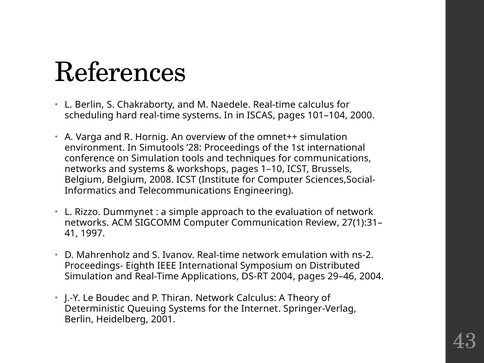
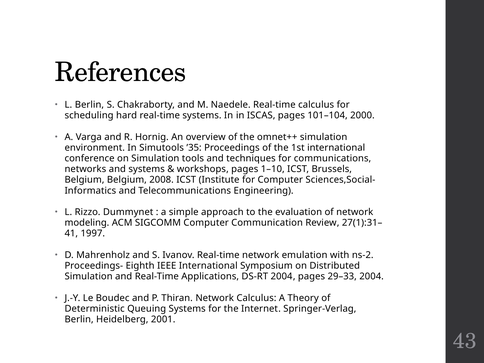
’28: ’28 -> ’35
networks at (87, 223): networks -> modeling
29–46: 29–46 -> 29–33
